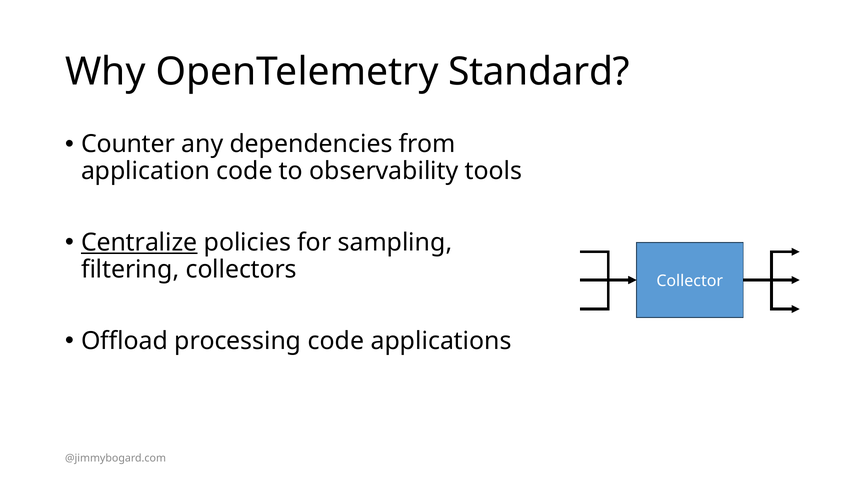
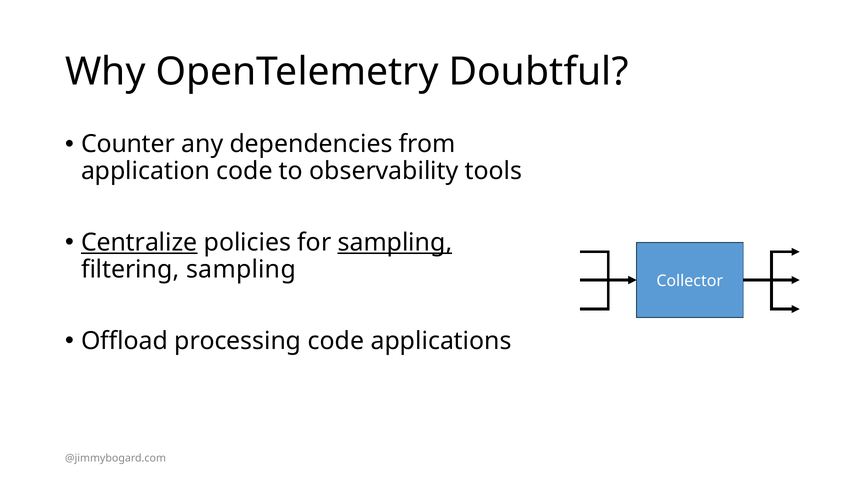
Standard: Standard -> Doubtful
sampling at (395, 243) underline: none -> present
filtering collectors: collectors -> sampling
